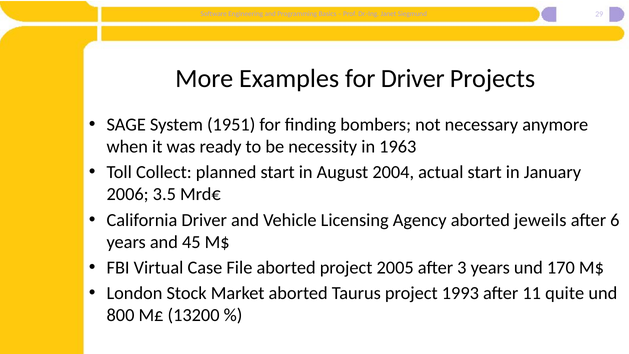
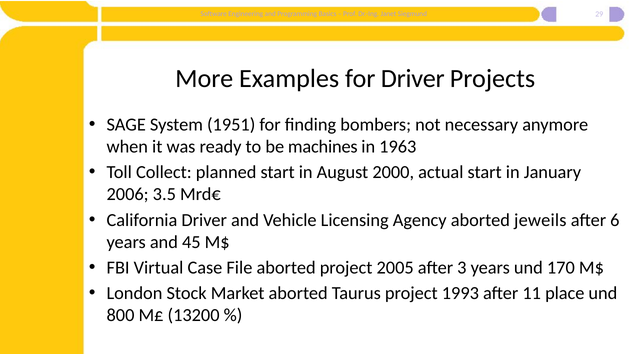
necessity: necessity -> machines
2004: 2004 -> 2000
quite: quite -> place
